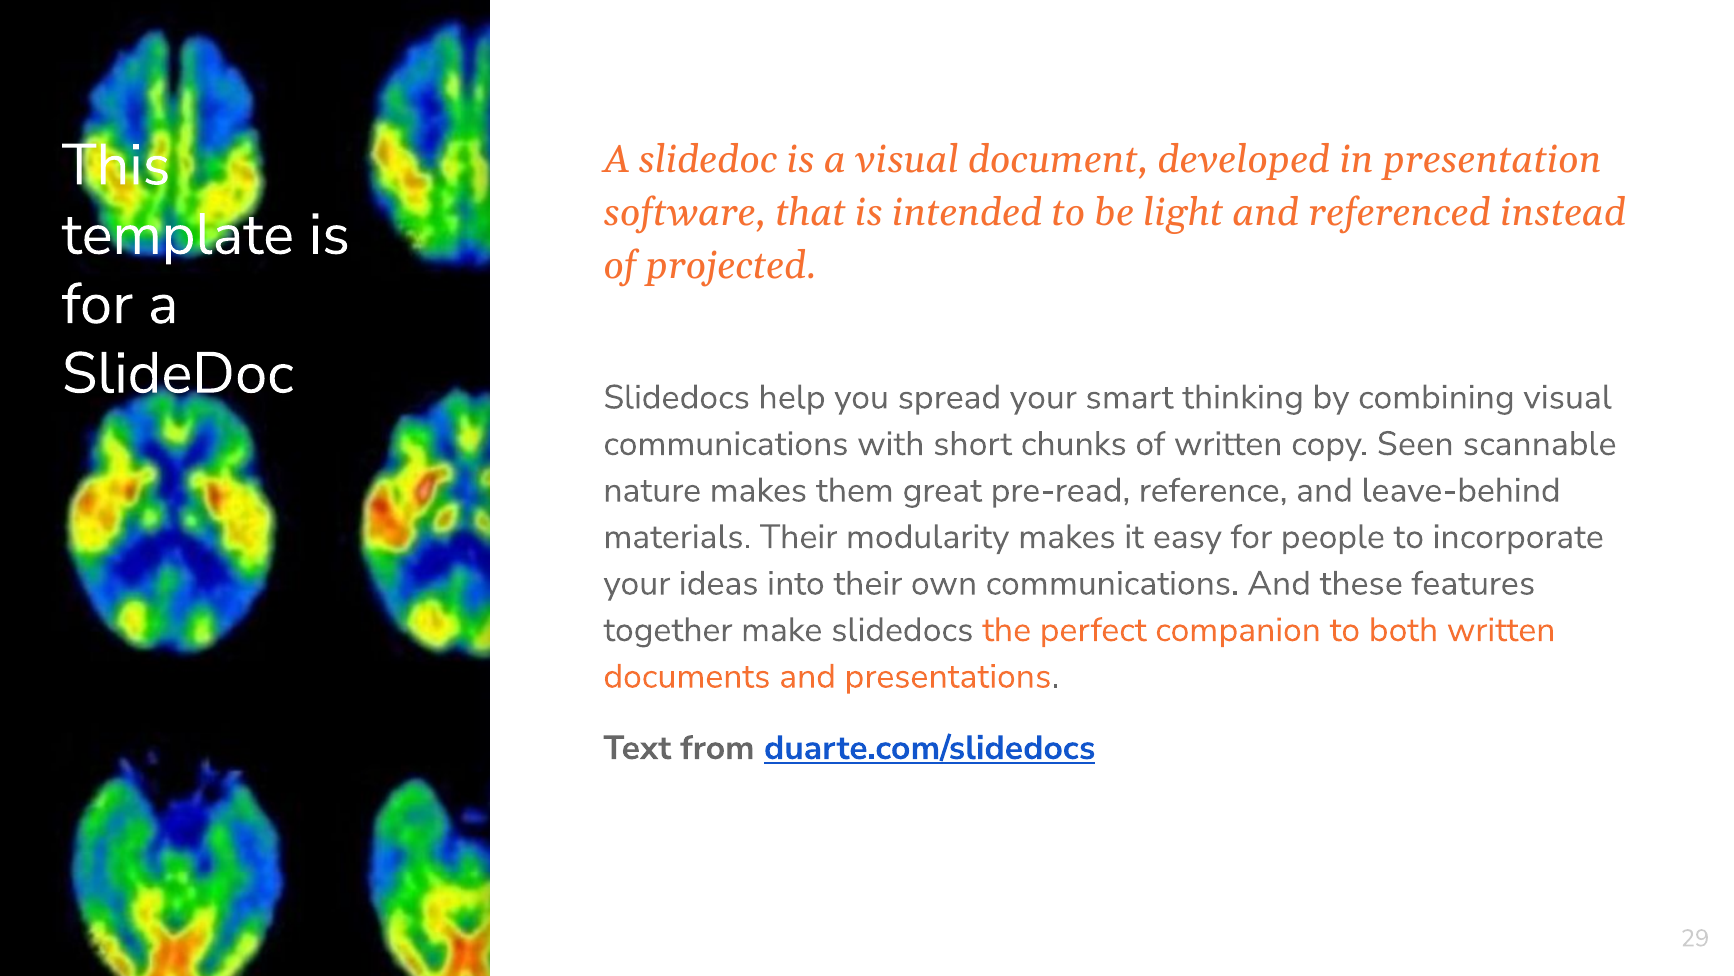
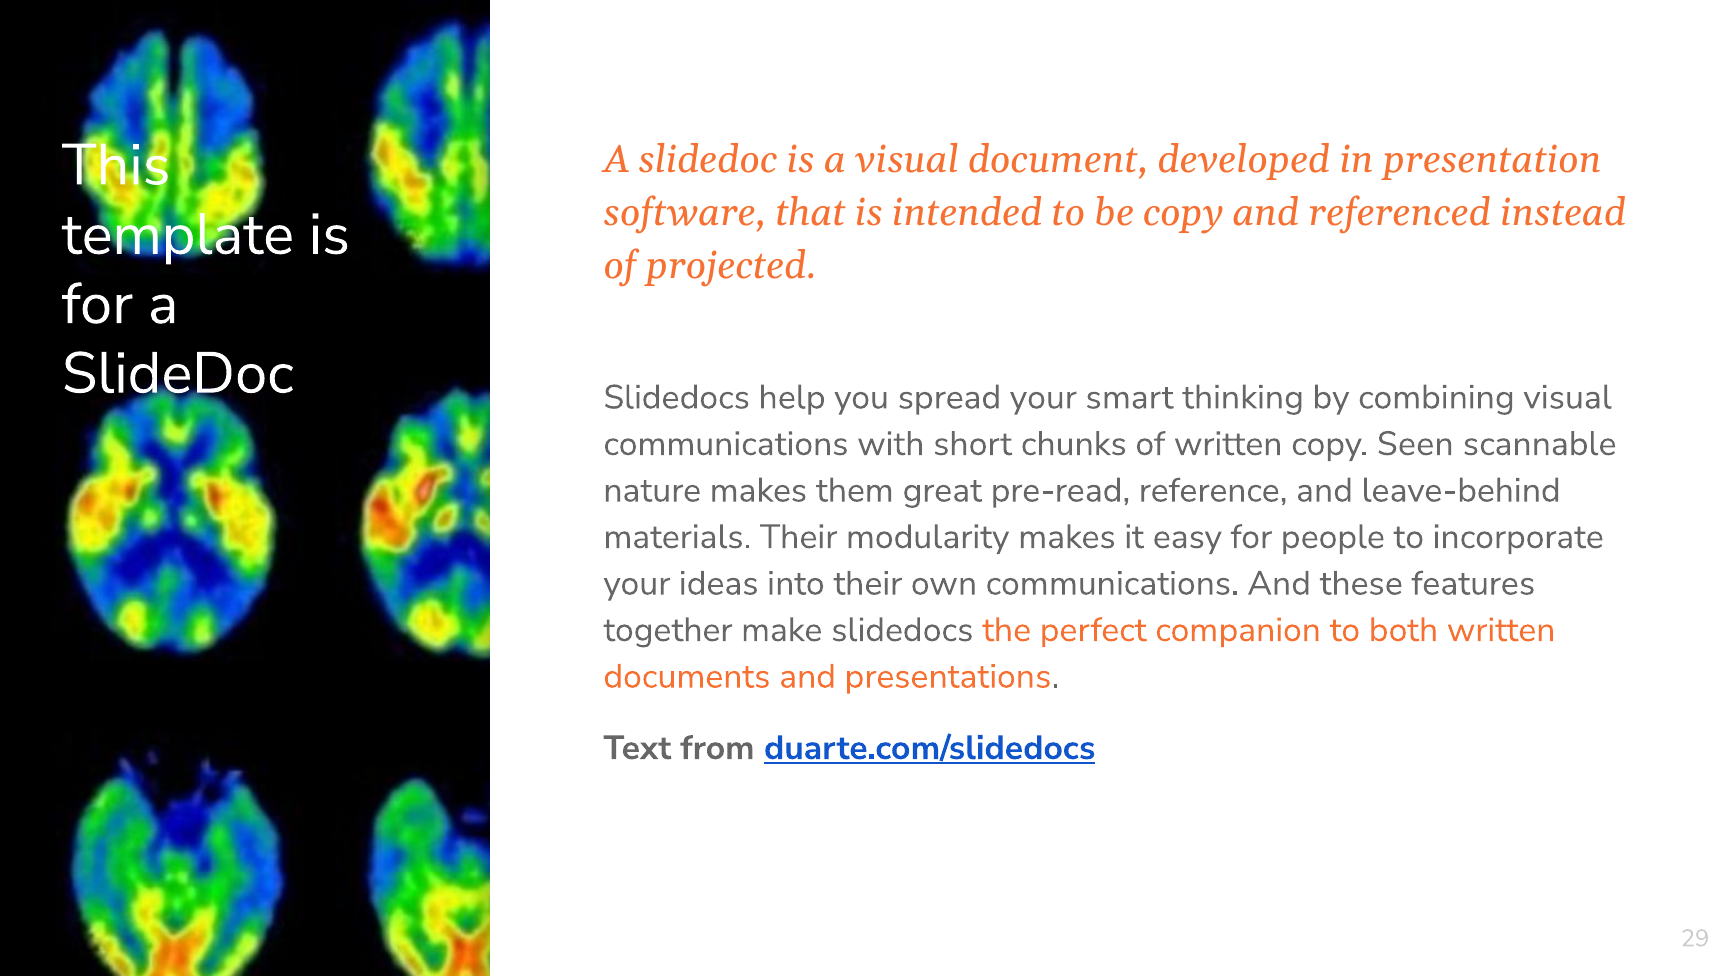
be light: light -> copy
